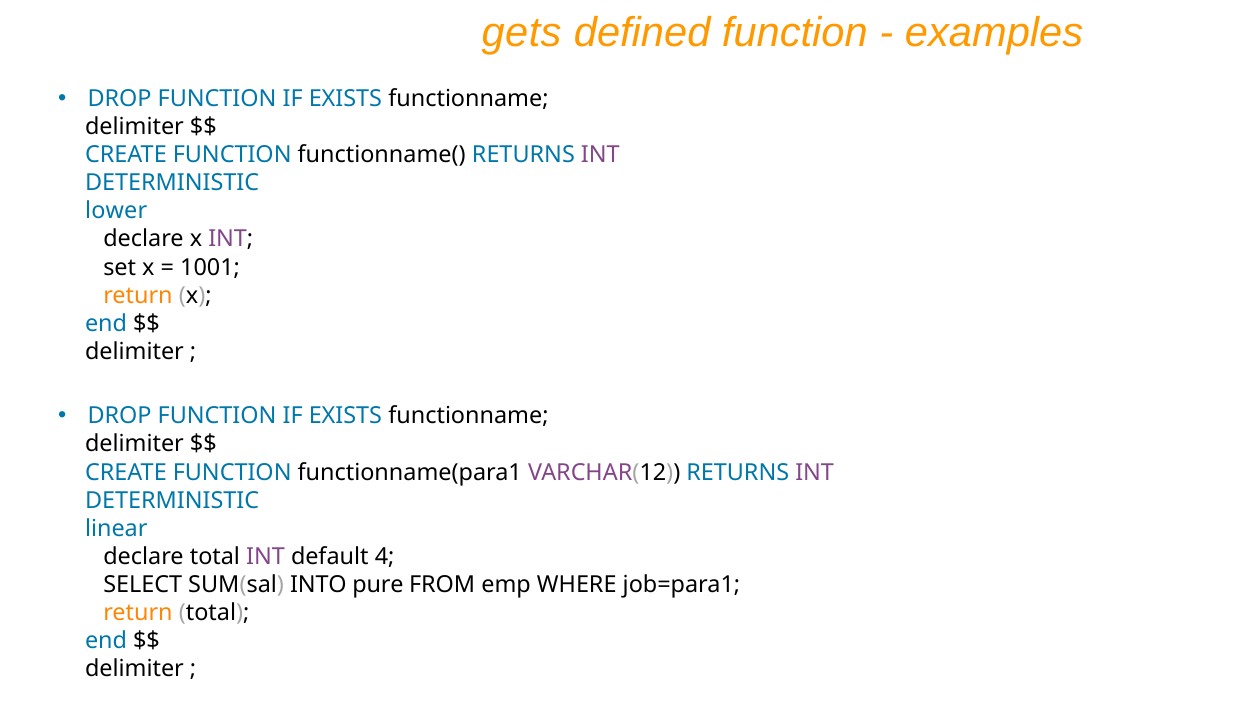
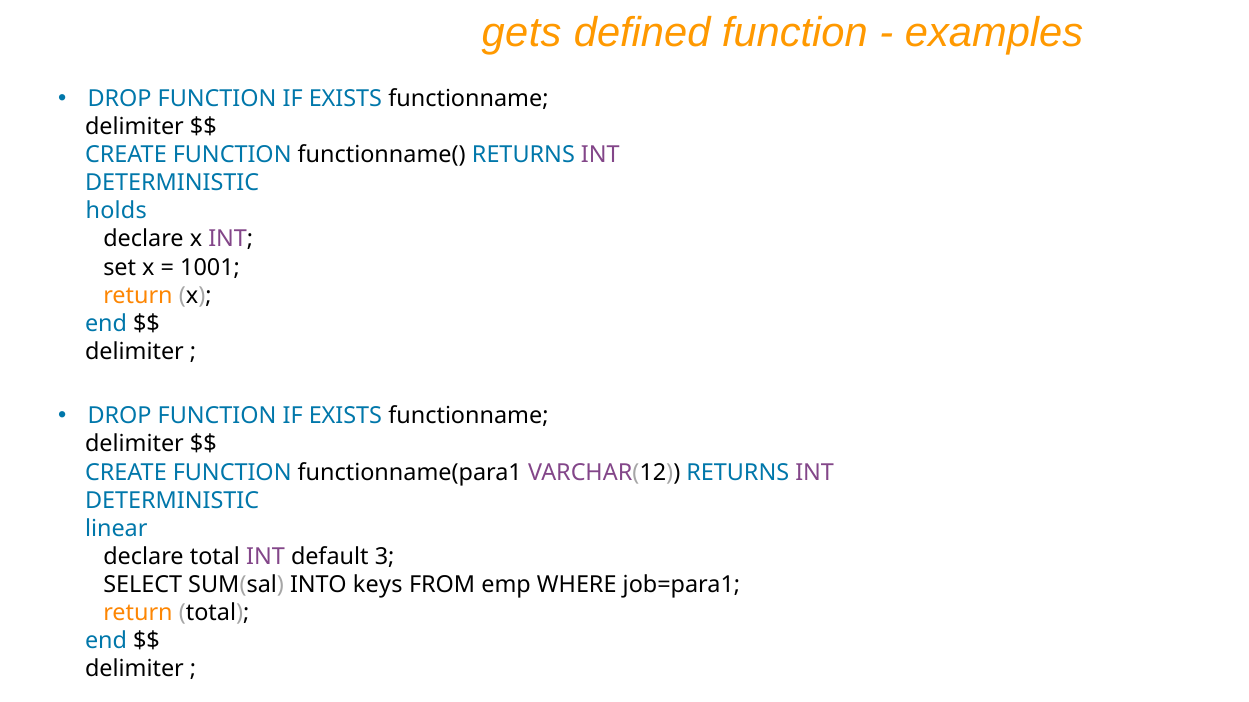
lower: lower -> holds
4: 4 -> 3
pure: pure -> keys
